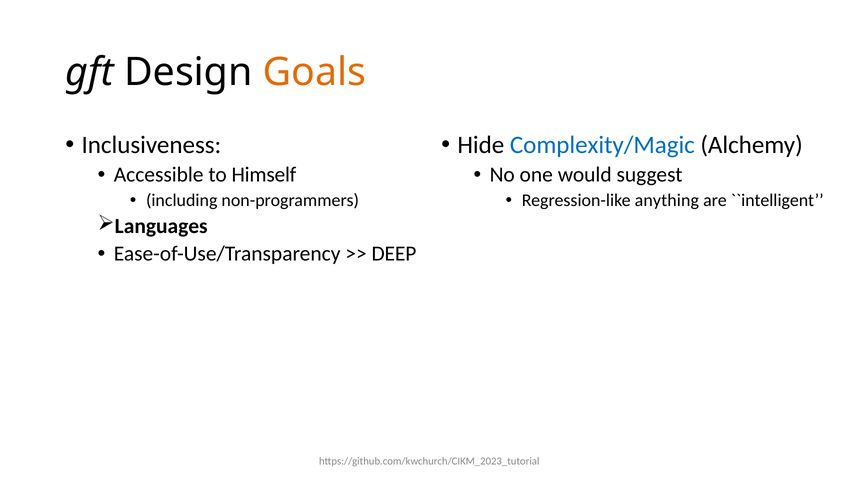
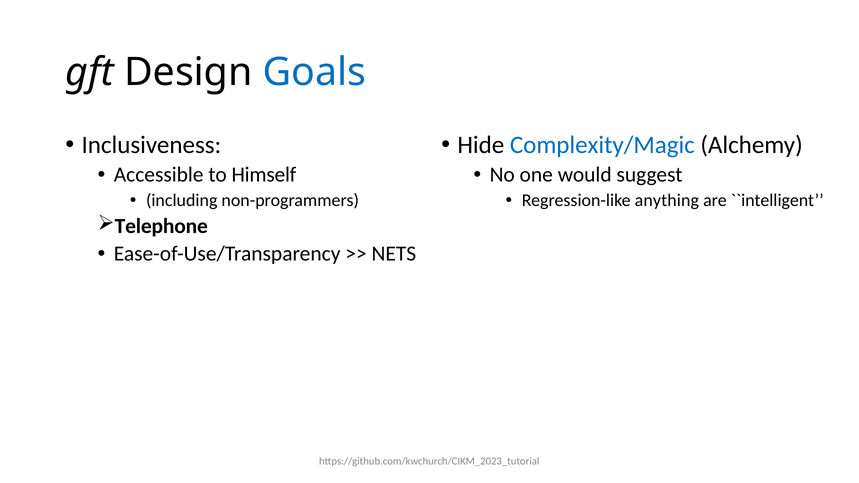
Goals colour: orange -> blue
Languages: Languages -> Telephone
DEEP: DEEP -> NETS
